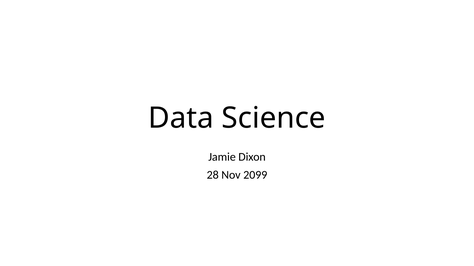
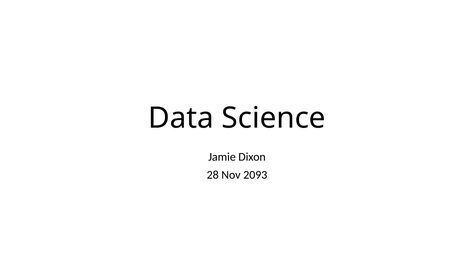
2099: 2099 -> 2093
